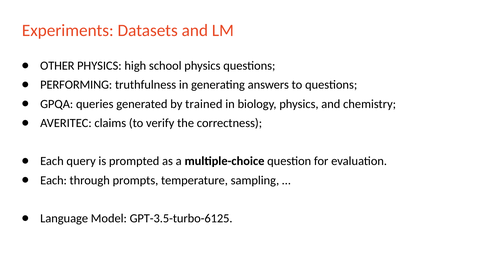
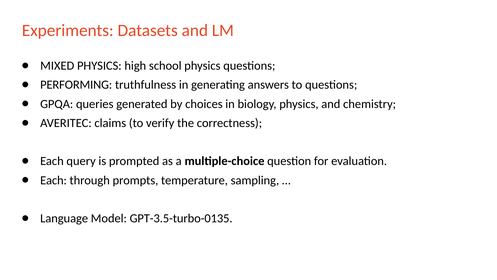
OTHER: OTHER -> MIXED
trained: trained -> choices
GPT-3.5-turbo-6125: GPT-3.5-turbo-6125 -> GPT-3.5-turbo-0135
